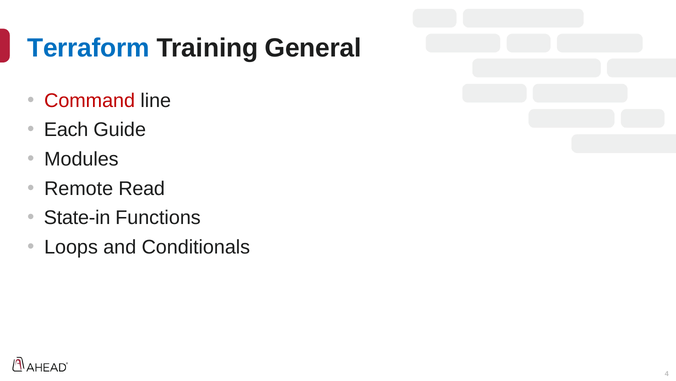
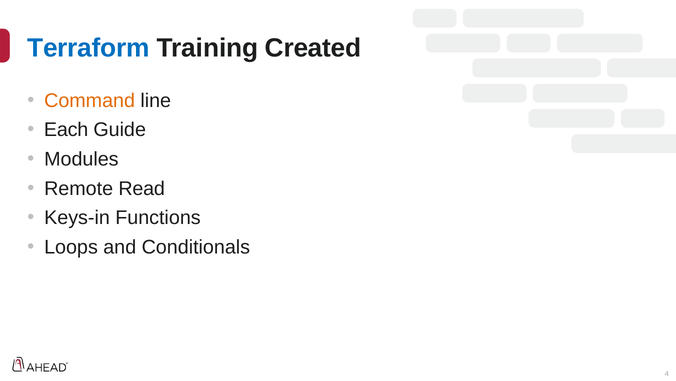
General: General -> Created
Command colour: red -> orange
State-in: State-in -> Keys-in
